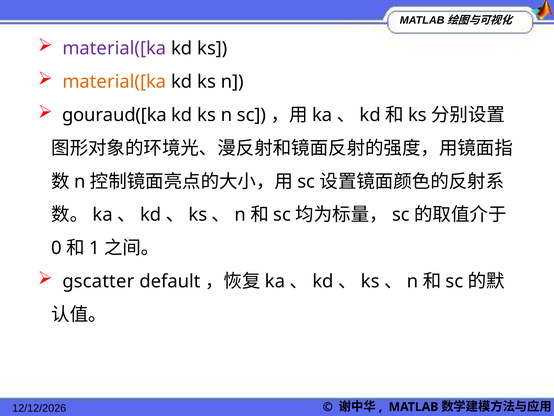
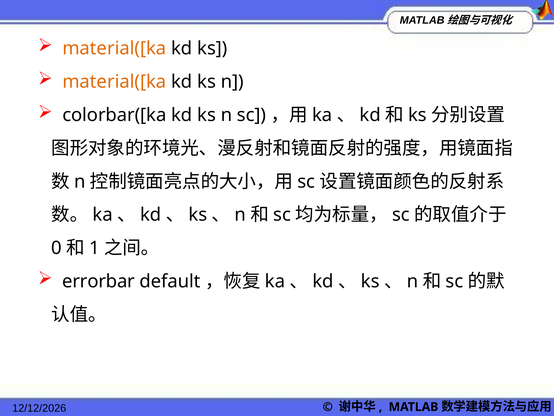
material([ka at (114, 48) colour: purple -> orange
gouraud([ka: gouraud([ka -> colorbar([ka
gscatter: gscatter -> errorbar
